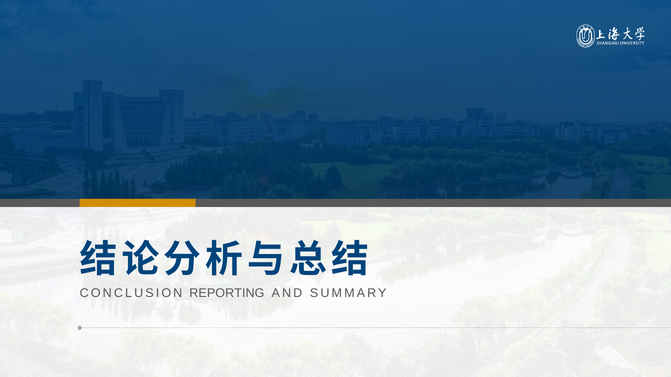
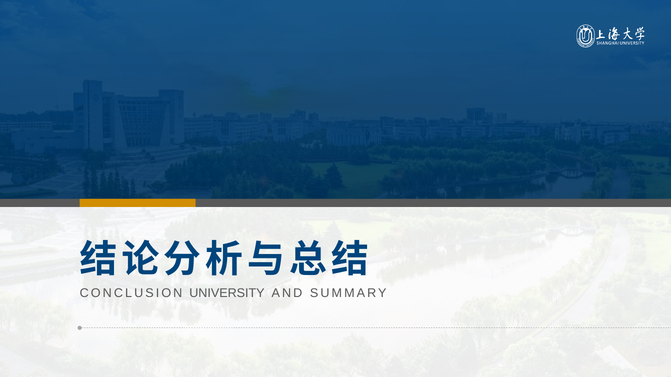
REPORTING: REPORTING -> UNIVERSITY
